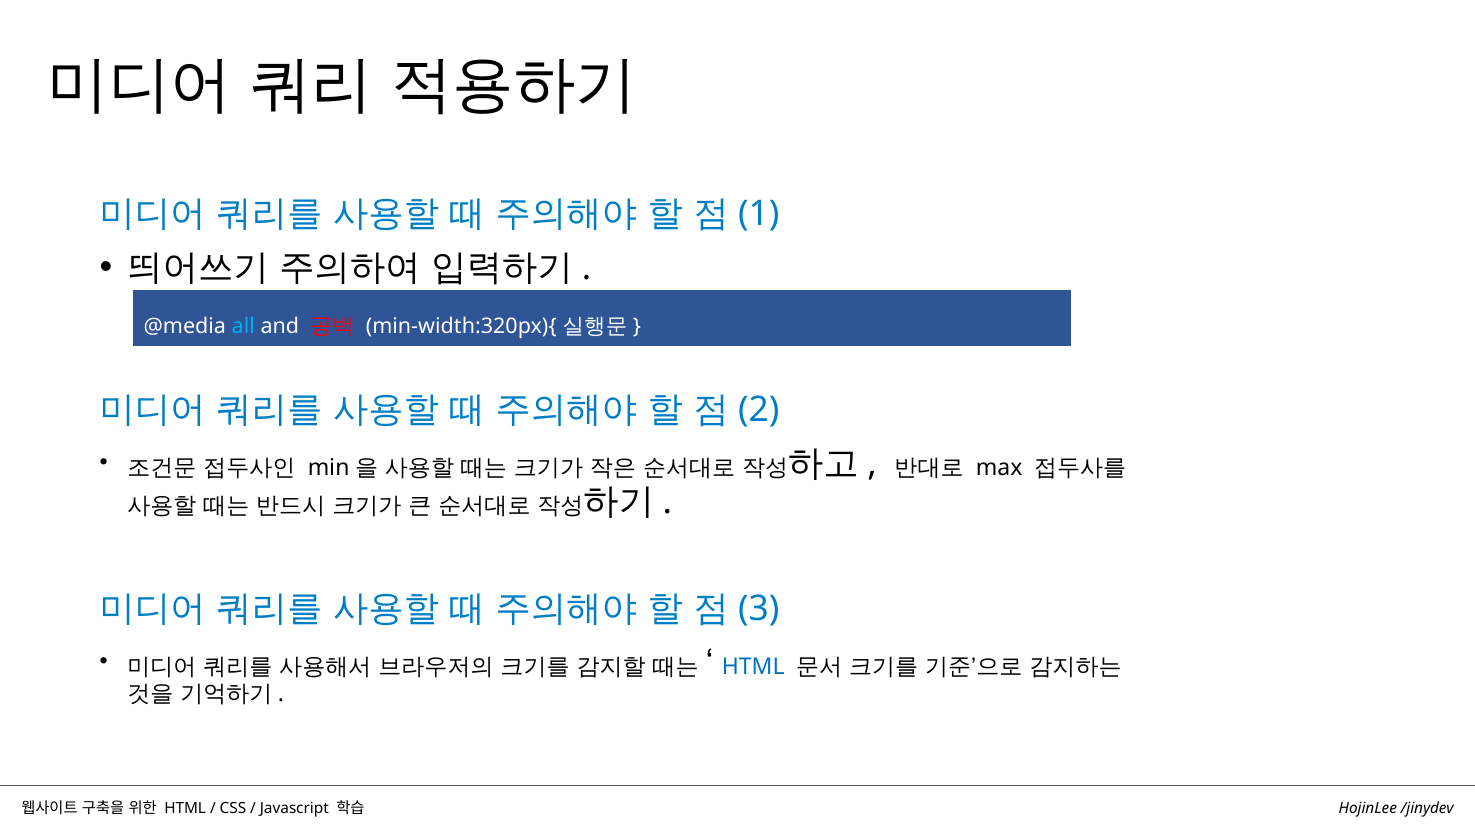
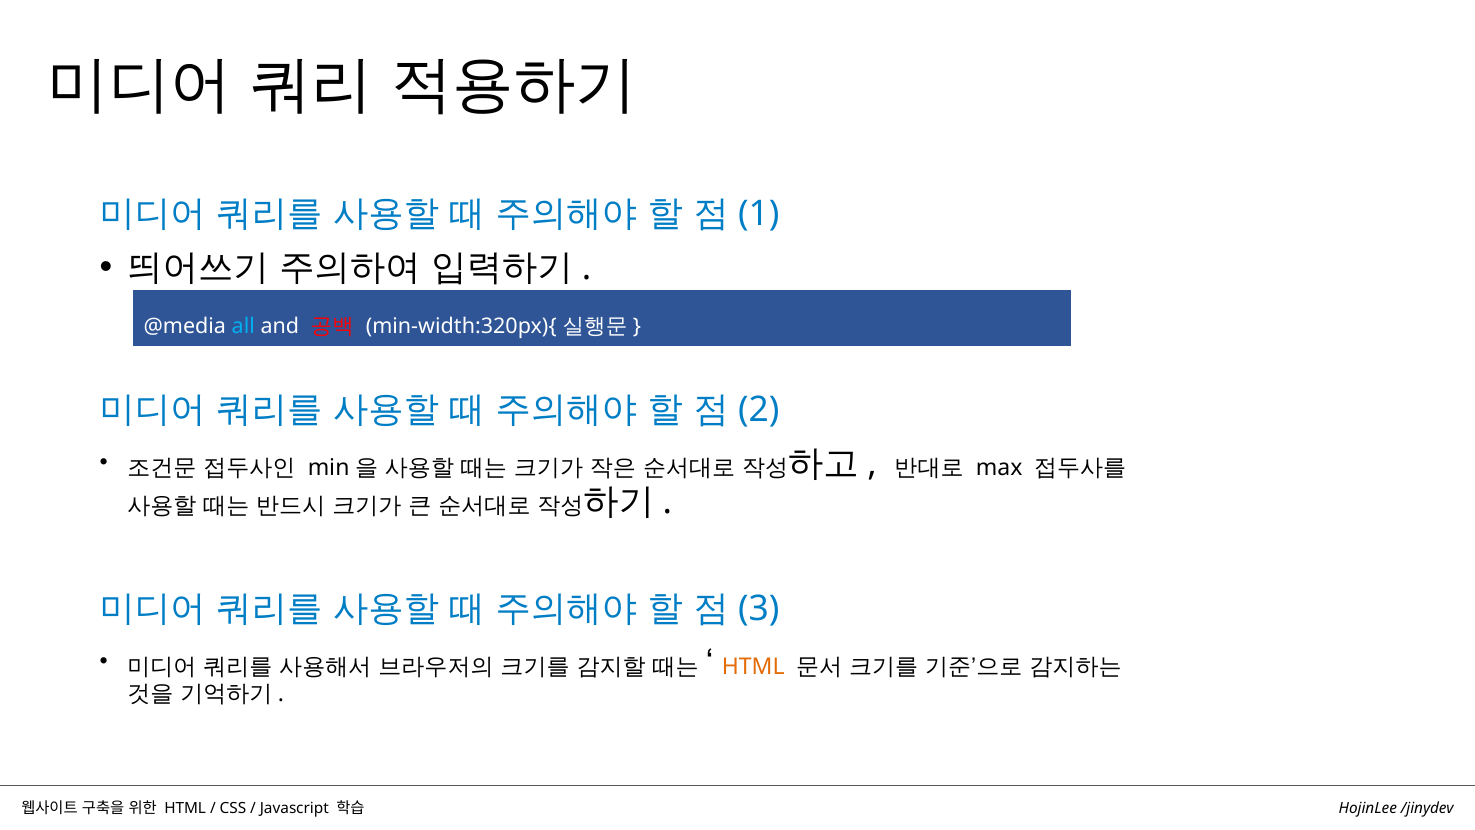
HTML at (753, 666) colour: blue -> orange
